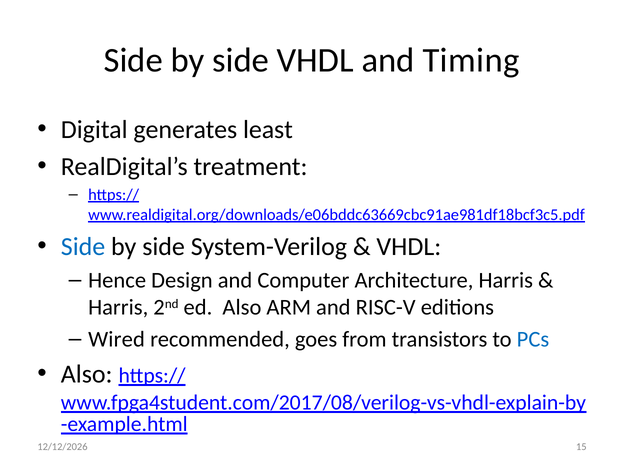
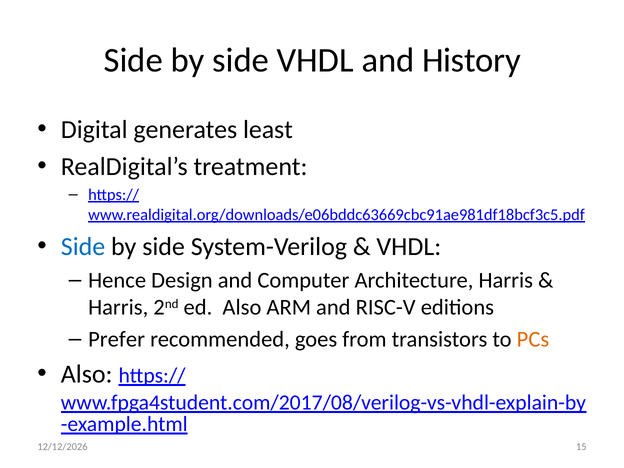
Timing: Timing -> History
Wired: Wired -> Prefer
PCs colour: blue -> orange
